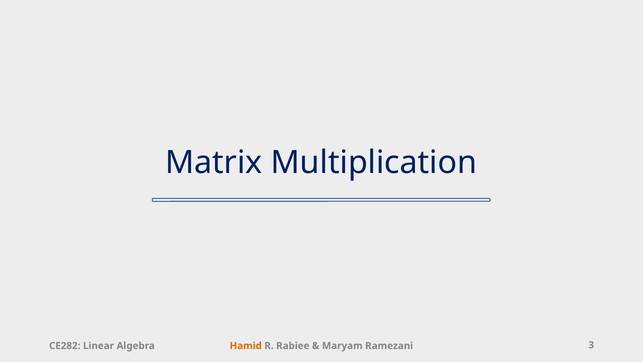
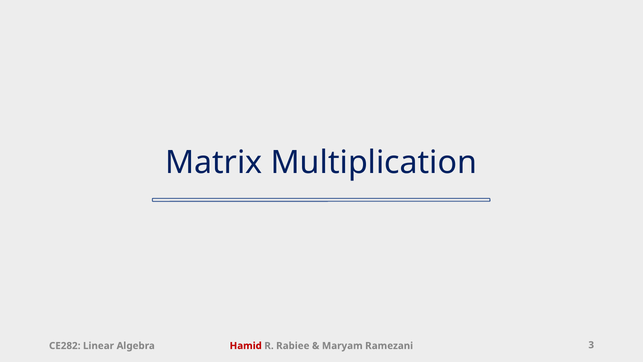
Hamid colour: orange -> red
